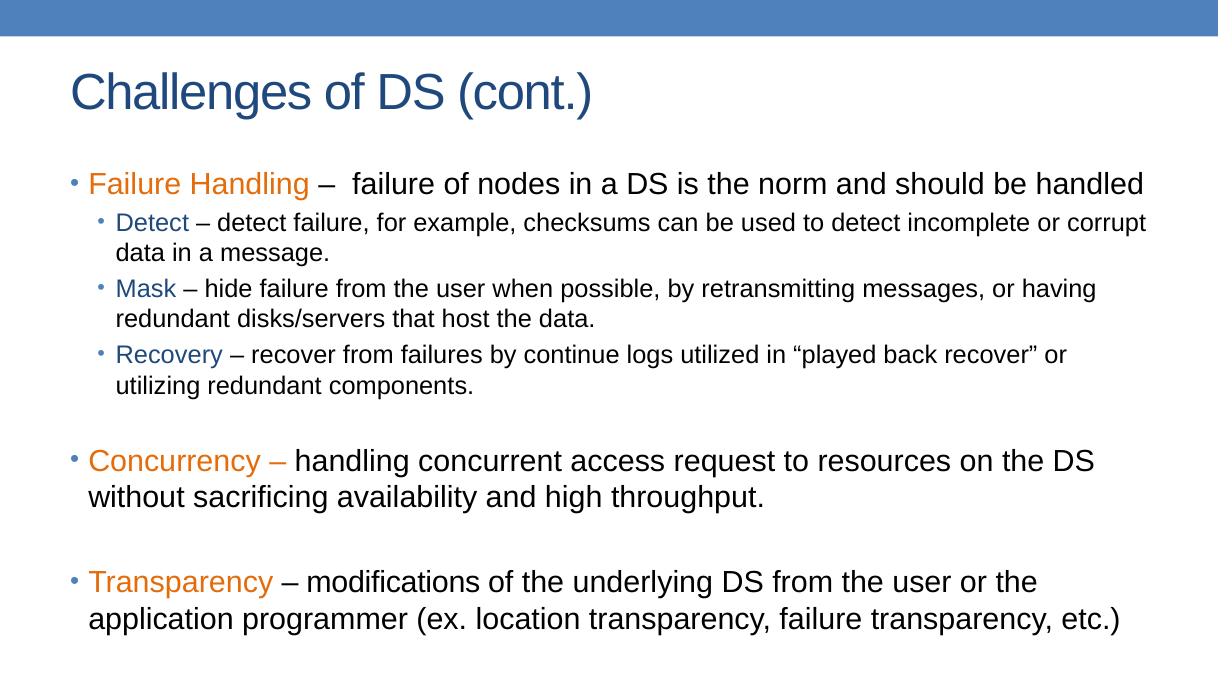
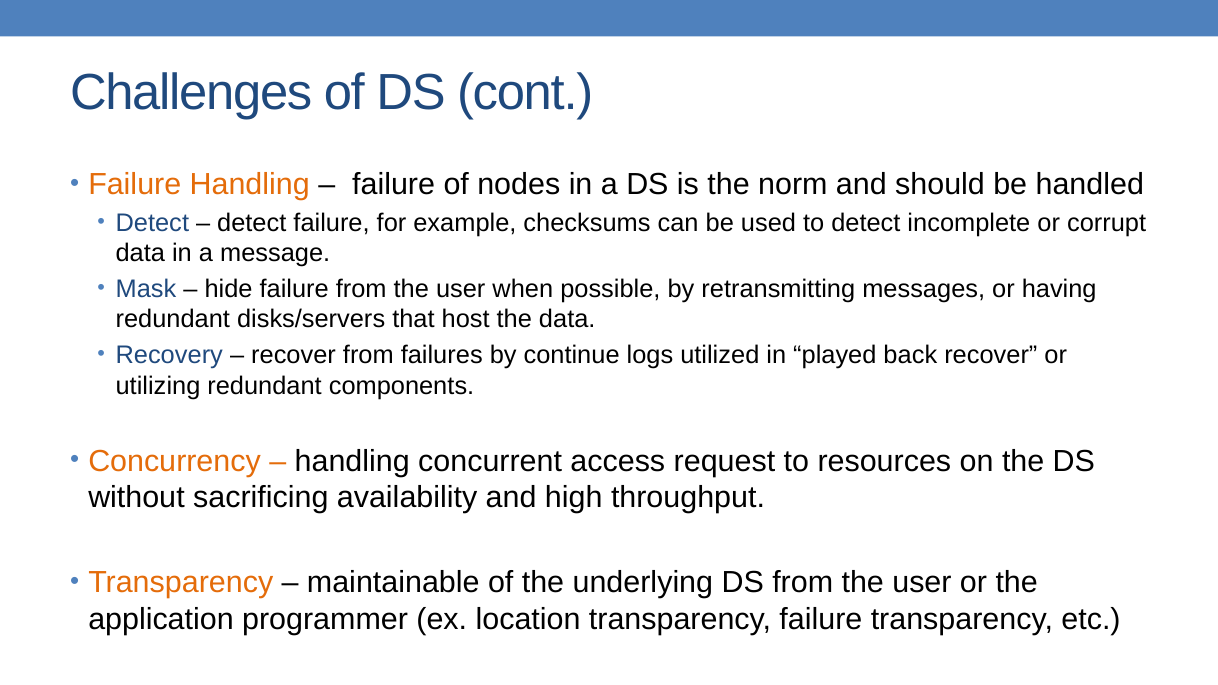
modifications: modifications -> maintainable
